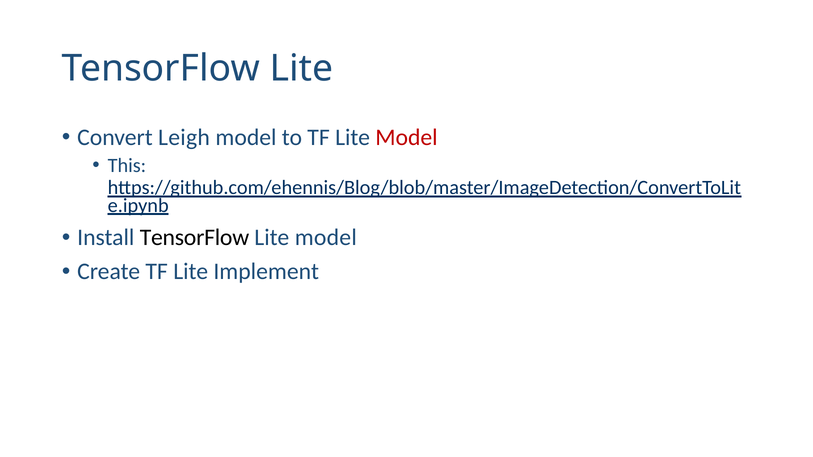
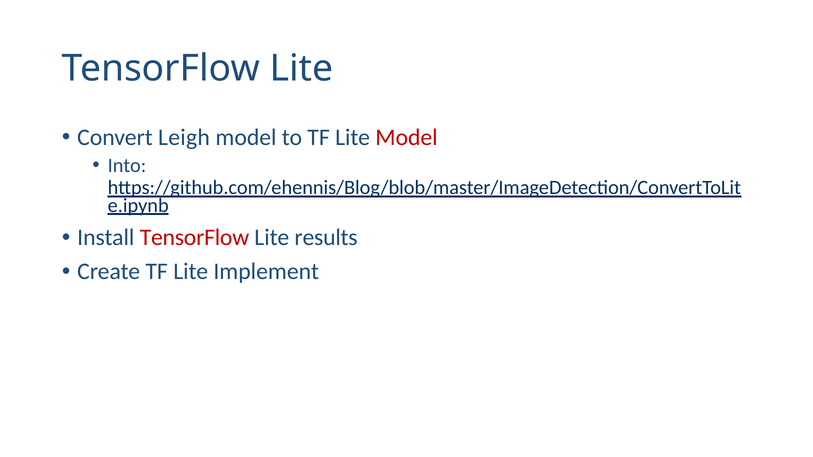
This: This -> Into
TensorFlow at (194, 238) colour: black -> red
model at (326, 238): model -> results
